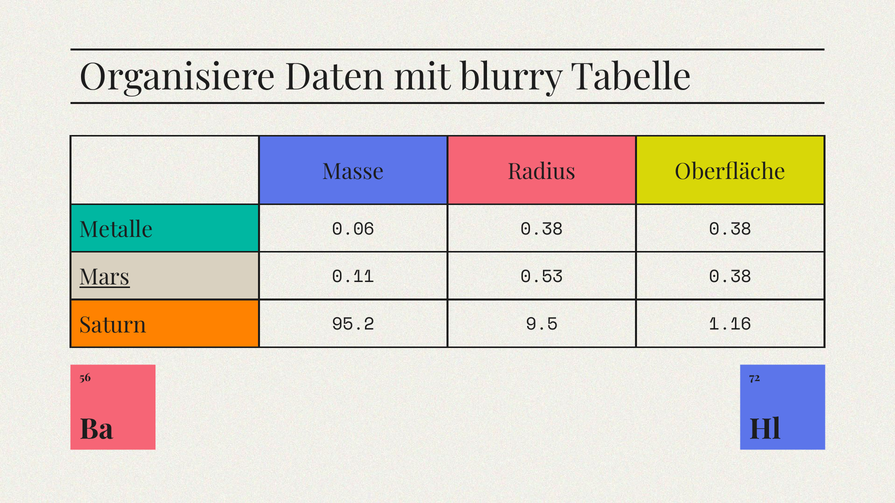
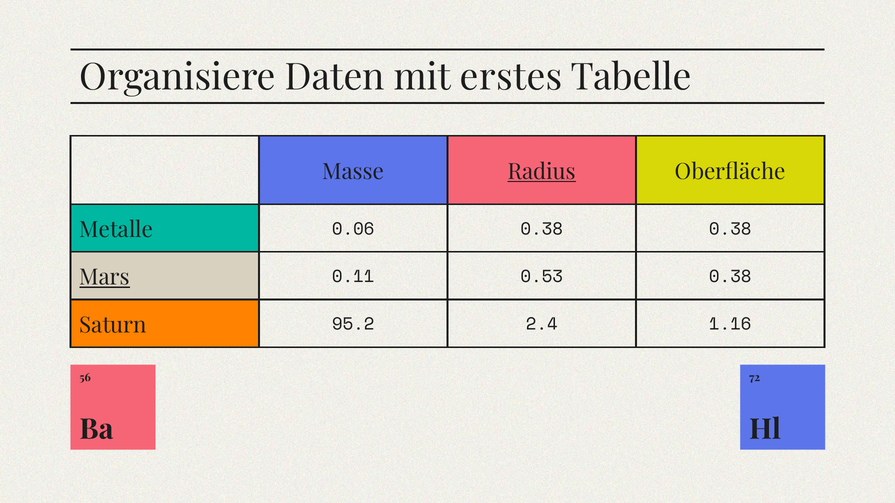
blurry: blurry -> erstes
Radius underline: none -> present
9.5: 9.5 -> 2.4
